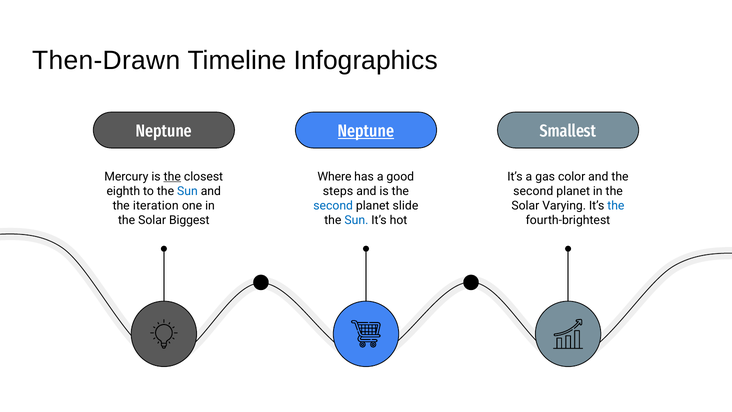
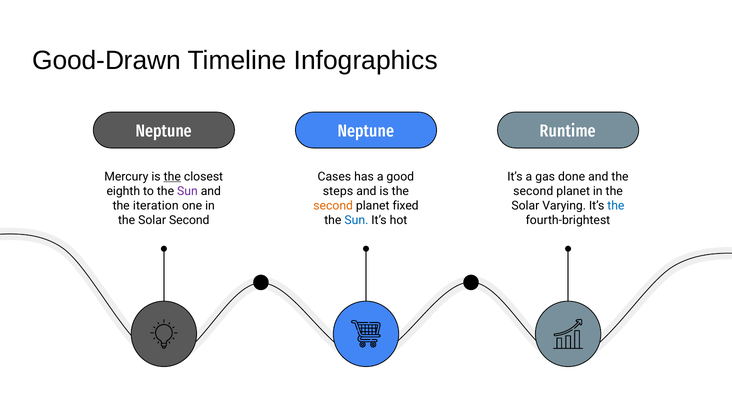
Then-Drawn: Then-Drawn -> Good-Drawn
Neptune at (366, 131) underline: present -> none
Smallest: Smallest -> Runtime
Where: Where -> Cases
color: color -> done
Sun at (187, 191) colour: blue -> purple
second at (333, 206) colour: blue -> orange
slide: slide -> fixed
Solar Biggest: Biggest -> Second
